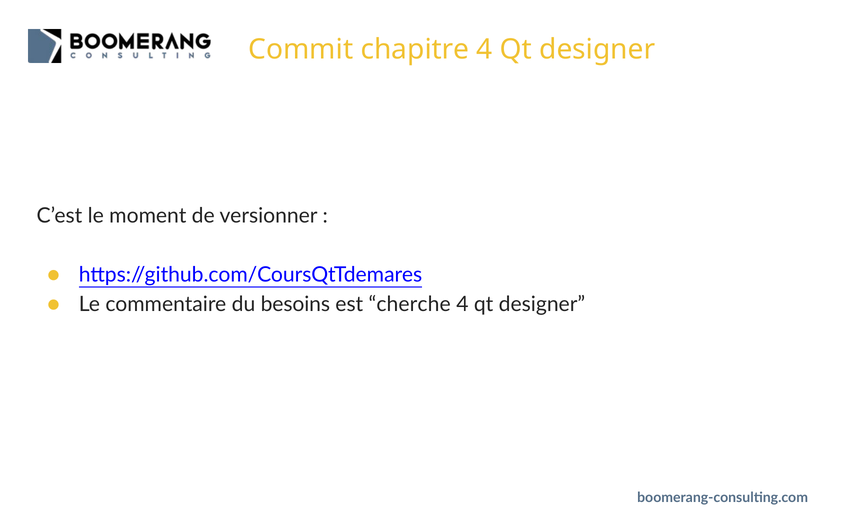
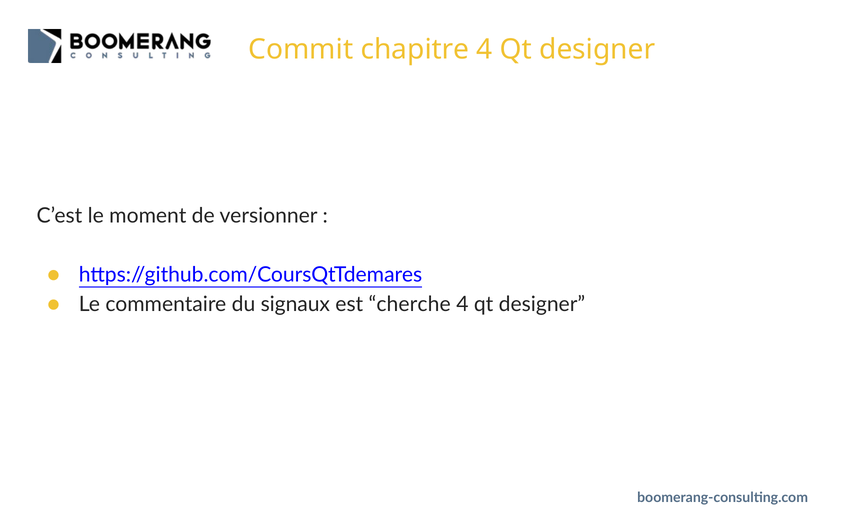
besoins: besoins -> signaux
